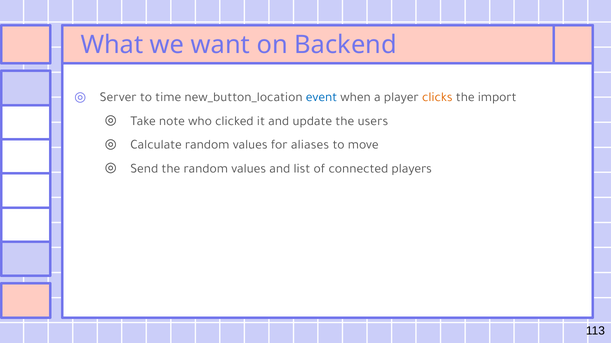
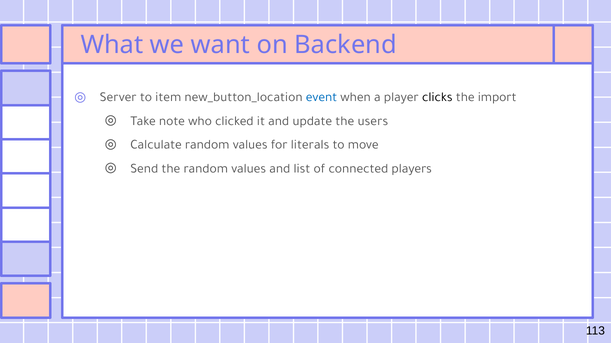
time: time -> item
clicks colour: orange -> black
aliases: aliases -> literals
